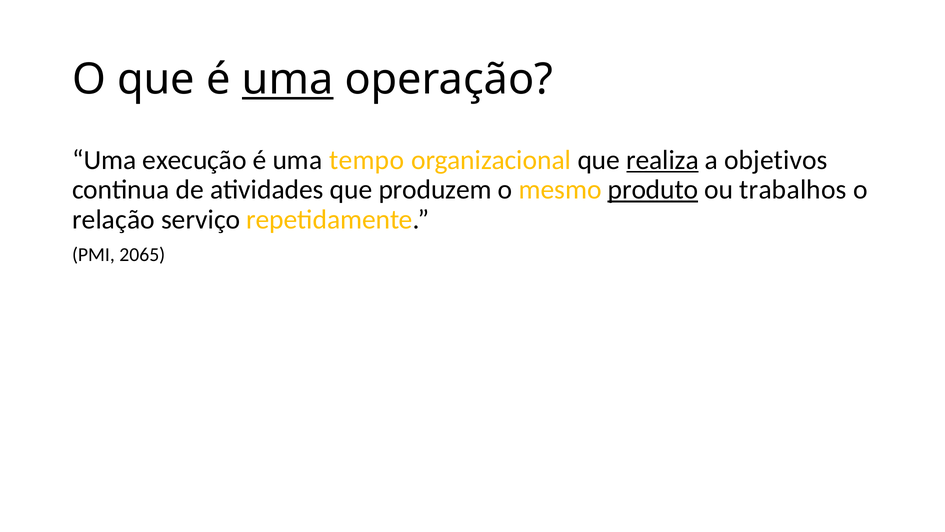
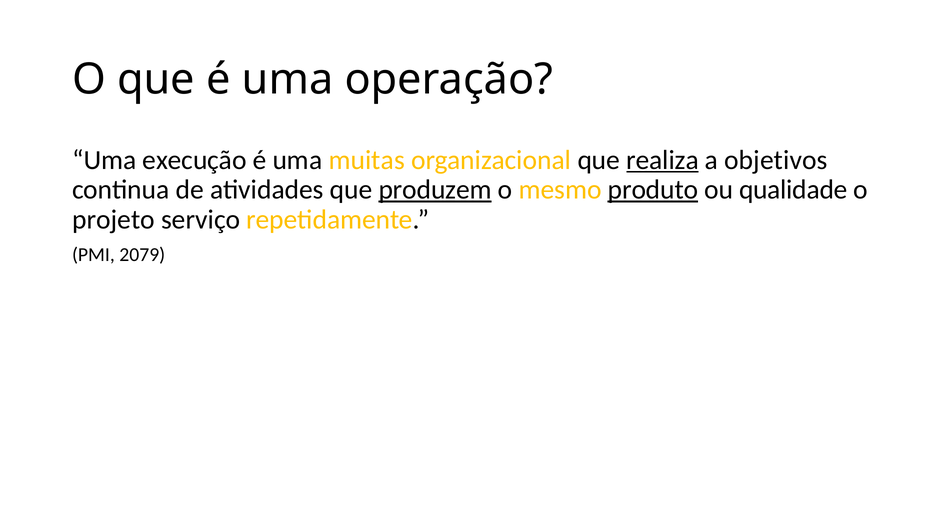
uma at (288, 79) underline: present -> none
tempo: tempo -> muitas
produzem underline: none -> present
trabalhos: trabalhos -> qualidade
relação: relação -> projeto
2065: 2065 -> 2079
